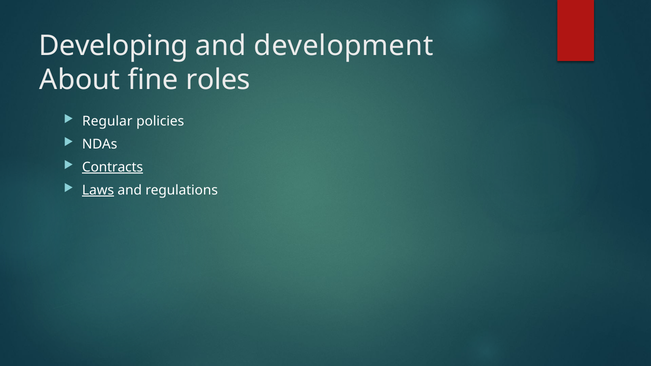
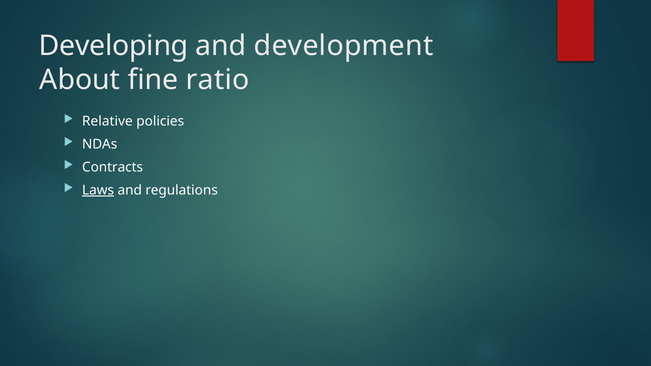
roles: roles -> ratio
Regular: Regular -> Relative
Contracts underline: present -> none
